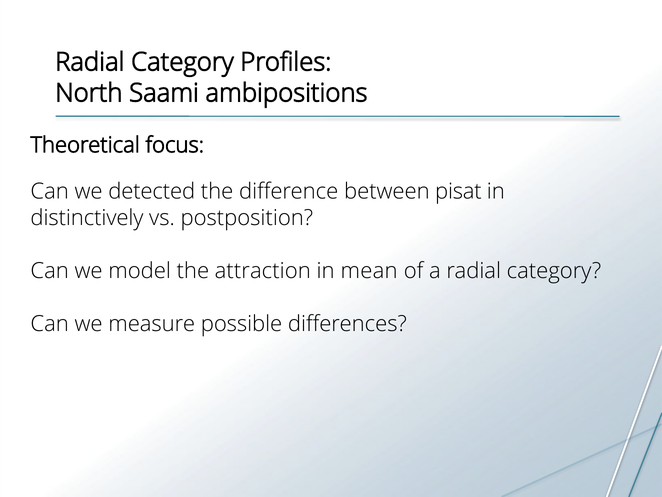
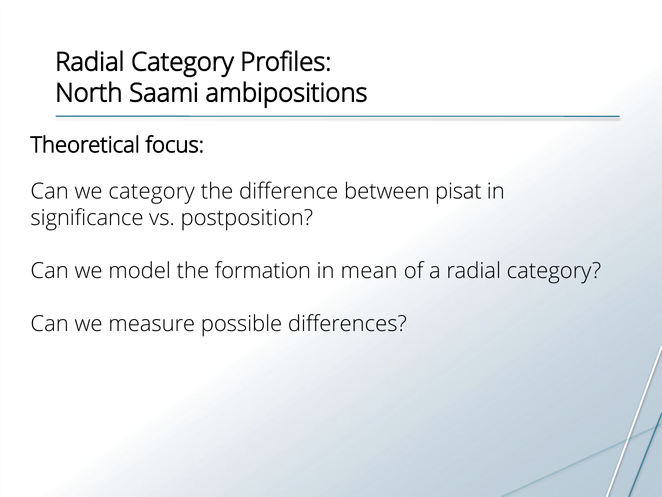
we detected: detected -> category
distinctively: distinctively -> significance
attraction: attraction -> formation
